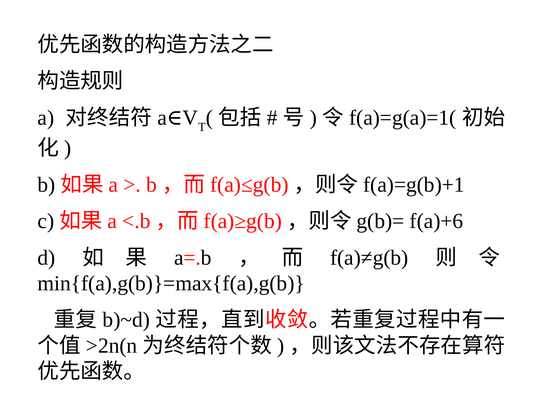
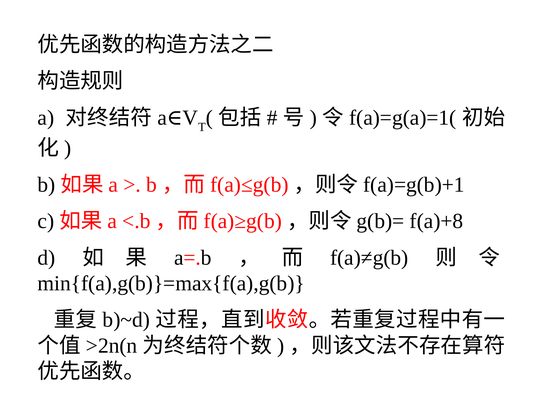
f(a)+6: f(a)+6 -> f(a)+8
